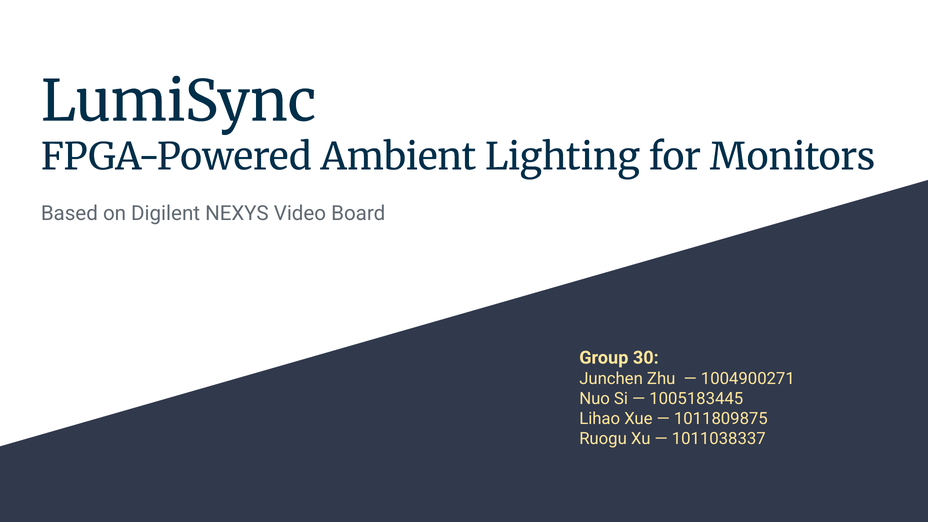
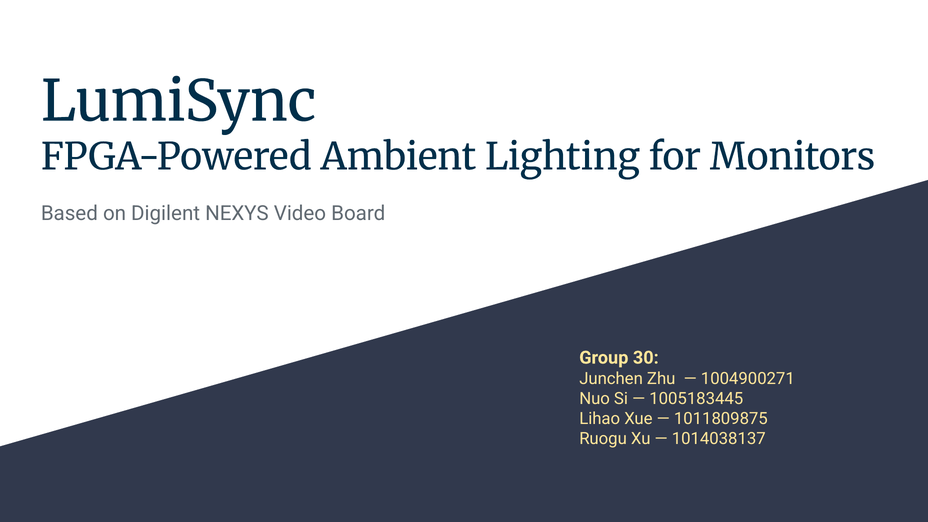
1011038337: 1011038337 -> 1014038137
